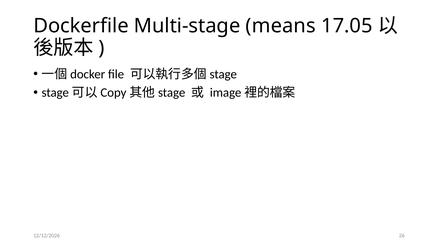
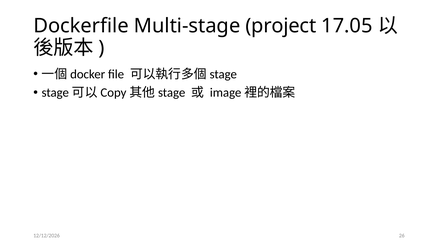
means: means -> project
